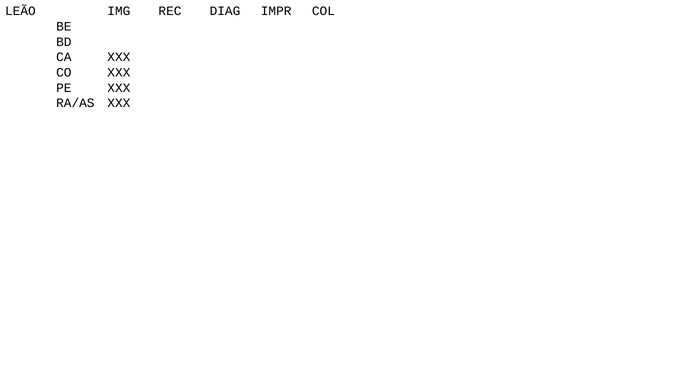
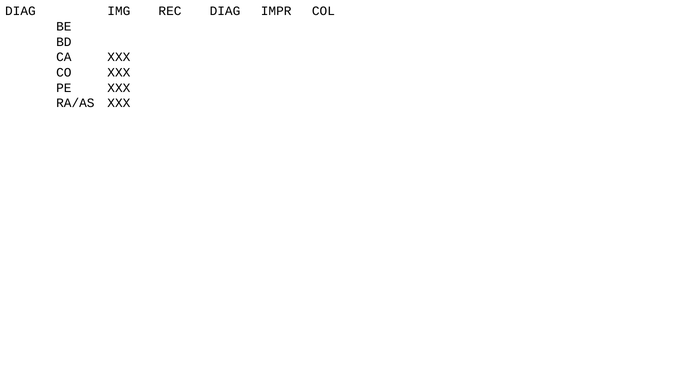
LEÃO at (20, 11): LEÃO -> DIAG
